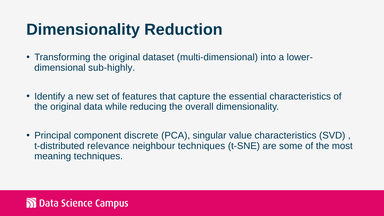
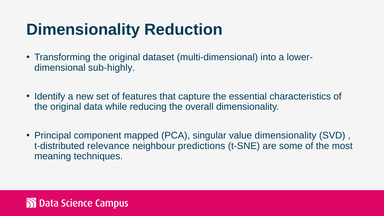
discrete: discrete -> mapped
value characteristics: characteristics -> dimensionality
neighbour techniques: techniques -> predictions
